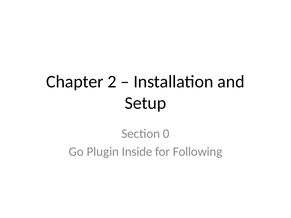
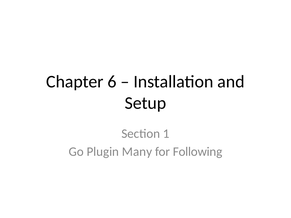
2: 2 -> 6
0: 0 -> 1
Inside: Inside -> Many
